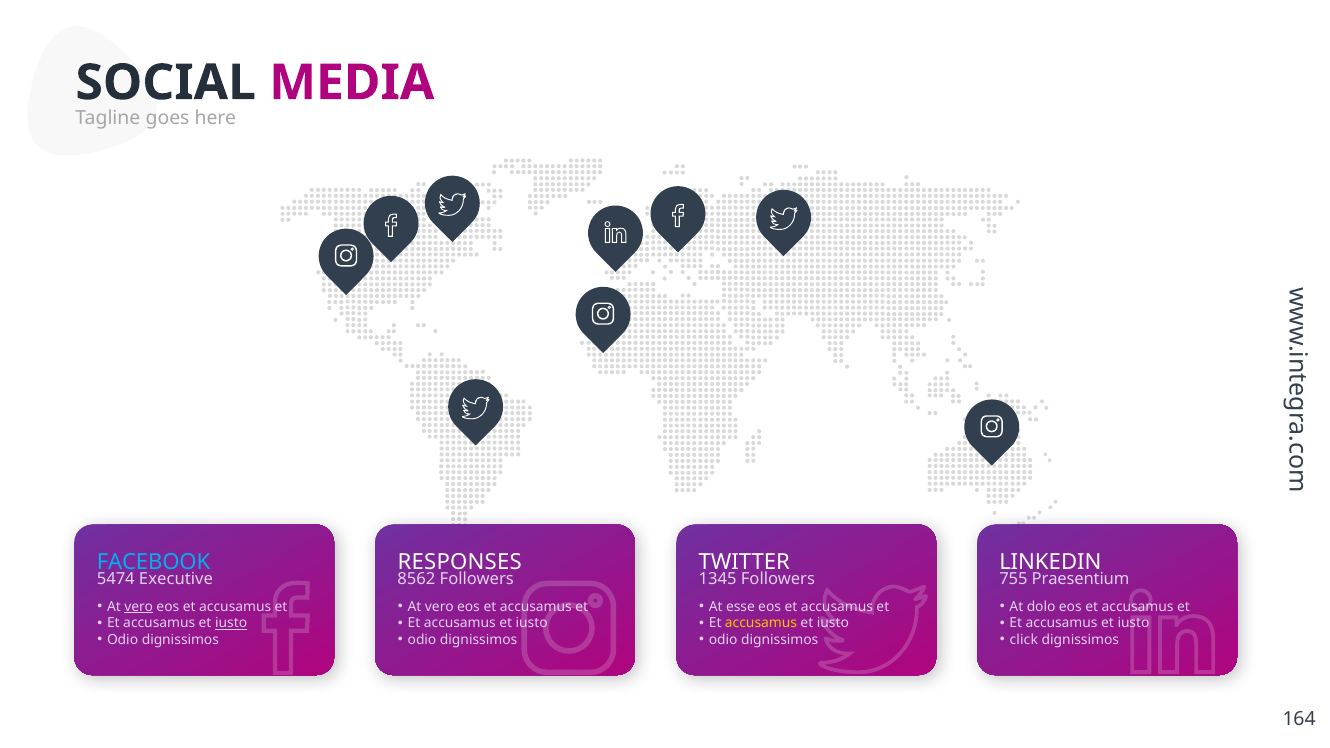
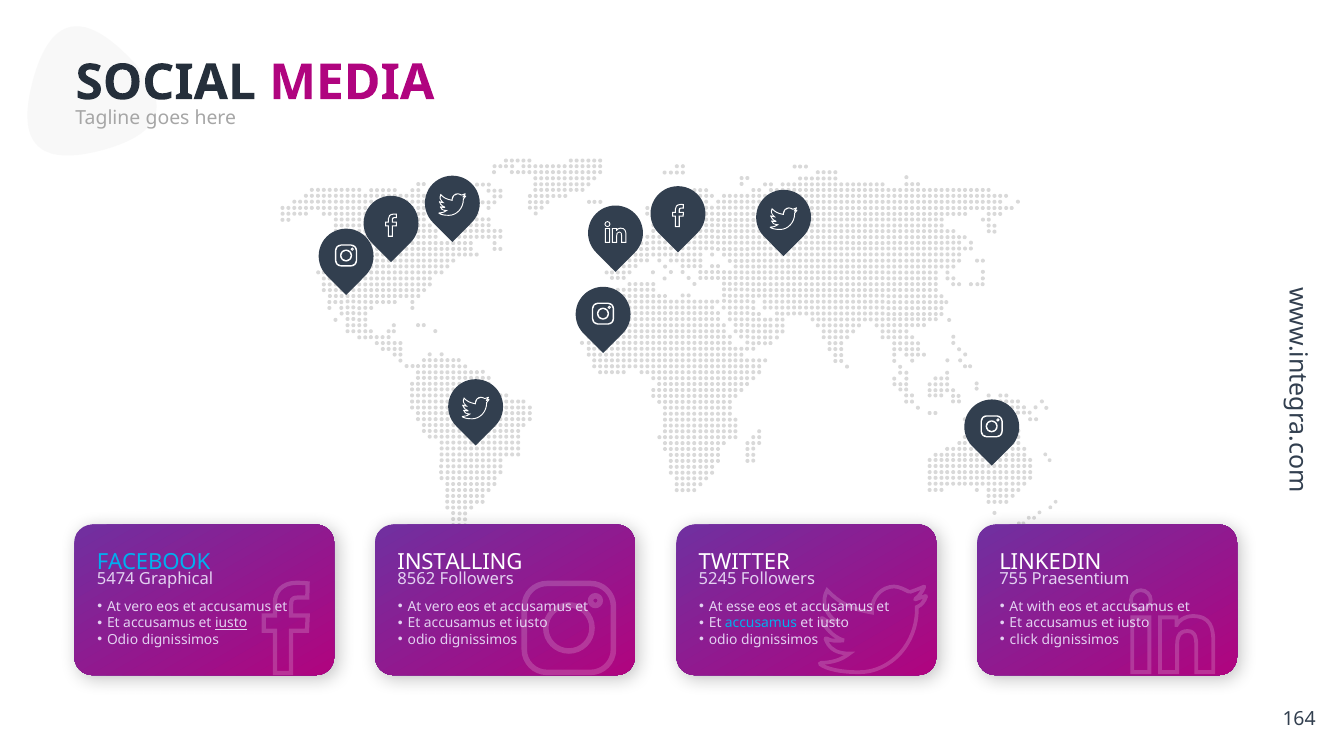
RESPONSES: RESPONSES -> INSTALLING
Executive: Executive -> Graphical
1345: 1345 -> 5245
vero at (139, 607) underline: present -> none
dolo: dolo -> with
accusamus at (761, 623) colour: yellow -> light blue
